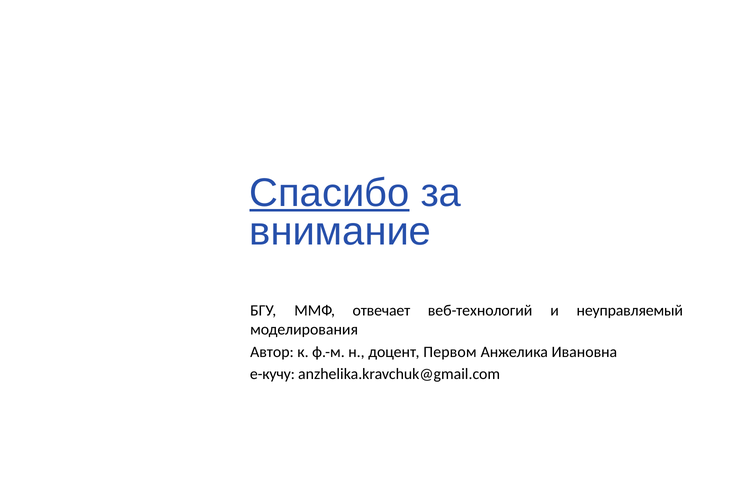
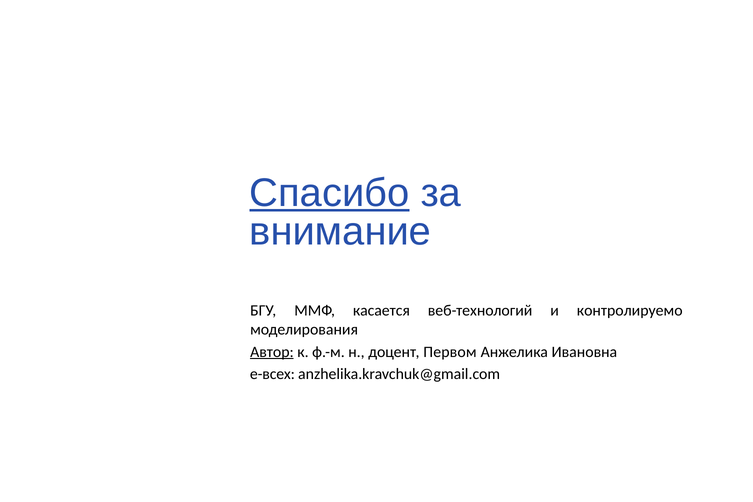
отвечает: отвечает -> касается
неуправляемый: неуправляемый -> контролируемо
Автор underline: none -> present
e-кучу: e-кучу -> e-всех
